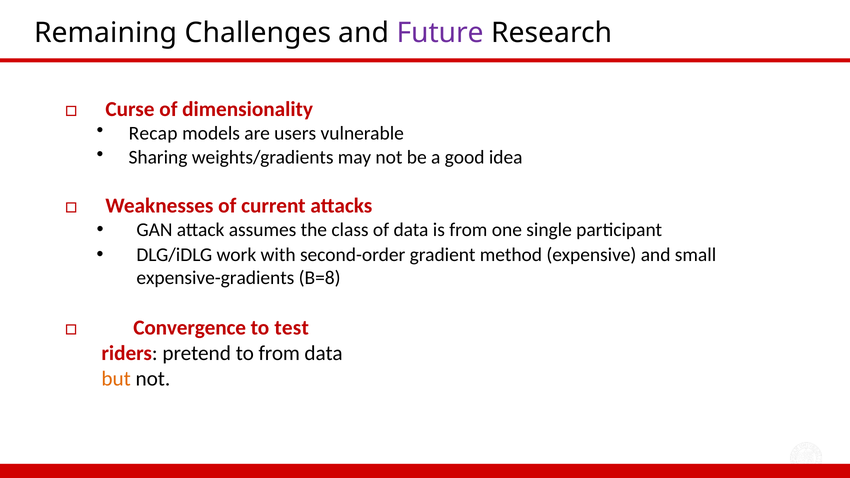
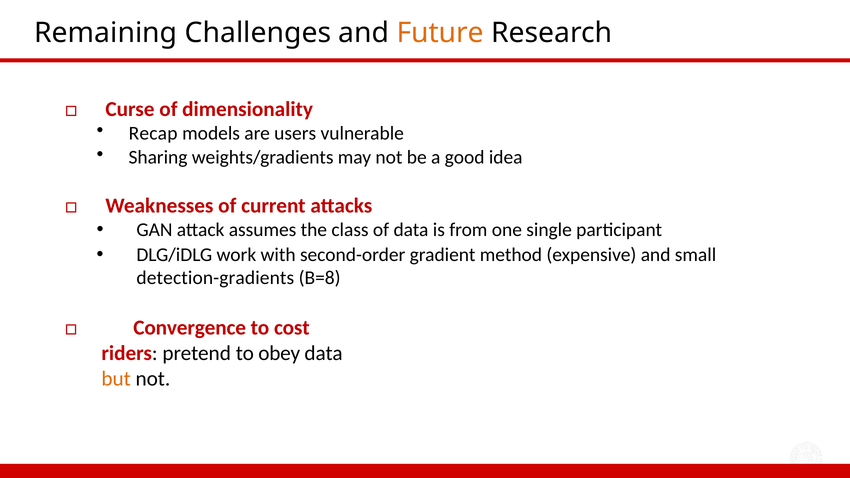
Future colour: purple -> orange
expensive-gradients: expensive-gradients -> detection-gradients
test: test -> cost
to from: from -> obey
